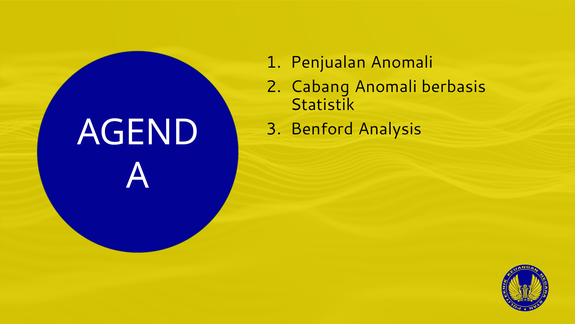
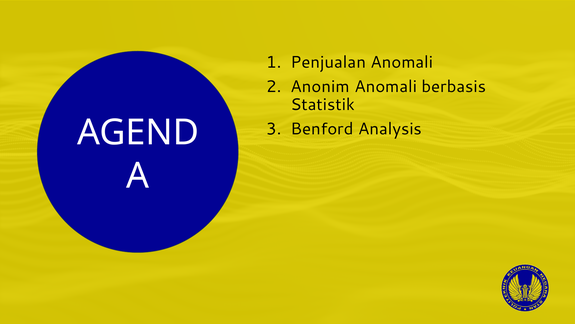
Cabang: Cabang -> Anonim
